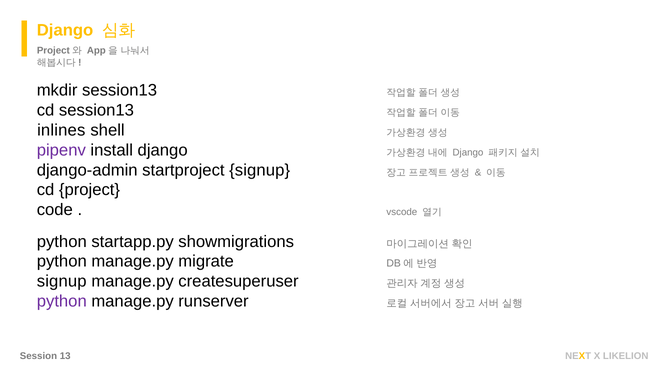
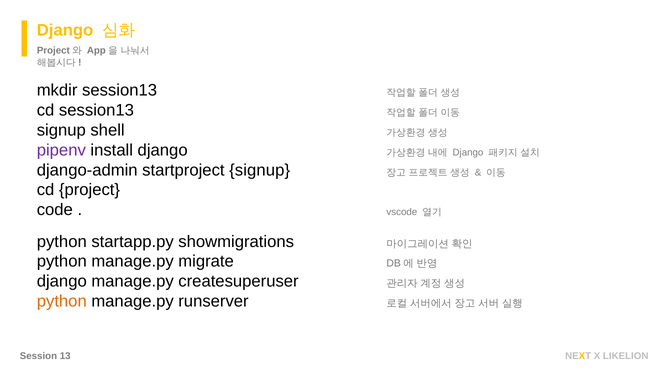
inlines at (61, 130): inlines -> signup
signup at (62, 282): signup -> django
python at (62, 302) colour: purple -> orange
